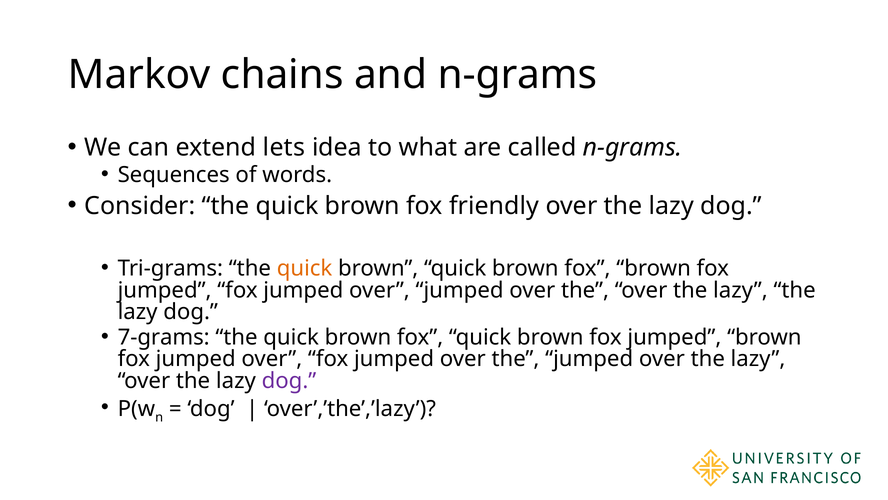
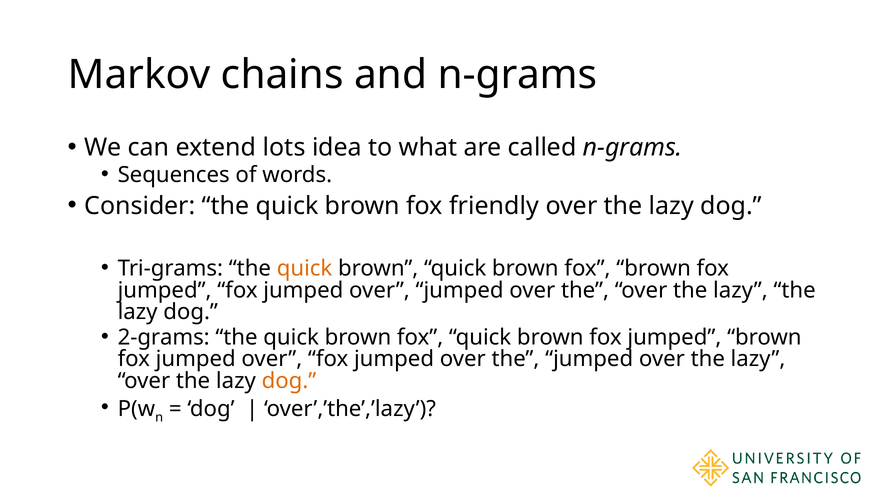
lets: lets -> lots
7-grams: 7-grams -> 2-grams
dog at (289, 380) colour: purple -> orange
